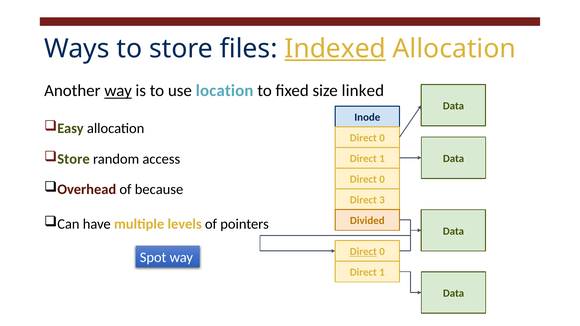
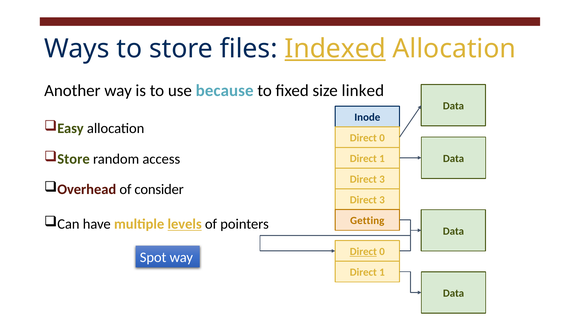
way at (118, 91) underline: present -> none
location: location -> because
0 at (382, 179): 0 -> 3
because: because -> consider
Divided: Divided -> Getting
levels underline: none -> present
